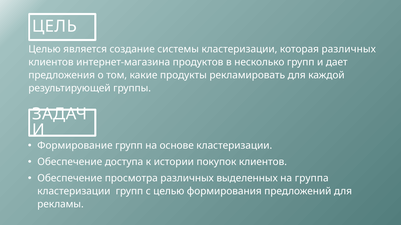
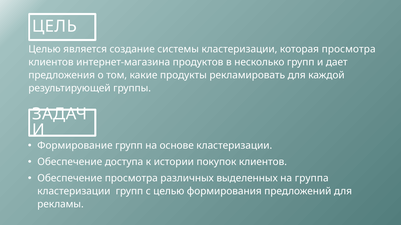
которая различных: различных -> просмотра
